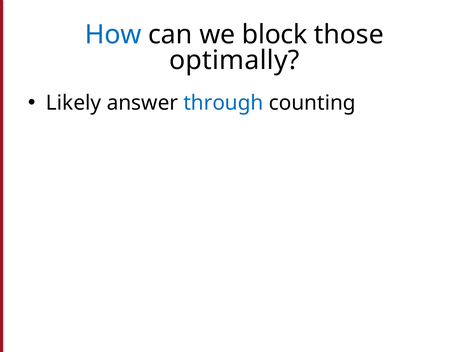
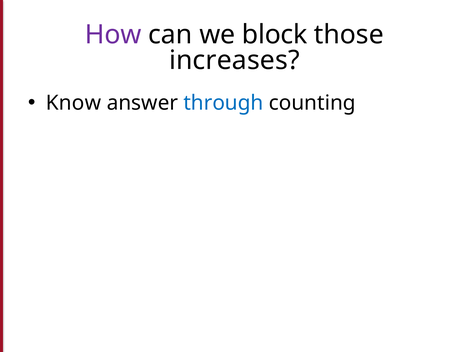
How colour: blue -> purple
optimally: optimally -> increases
Likely: Likely -> Know
